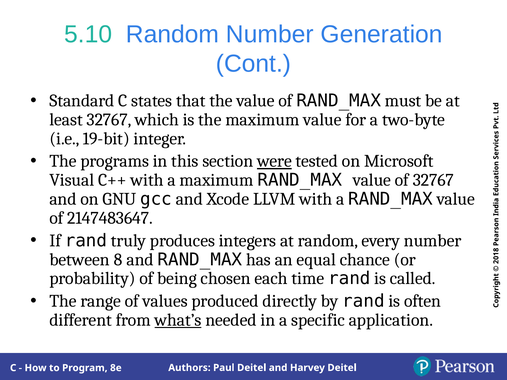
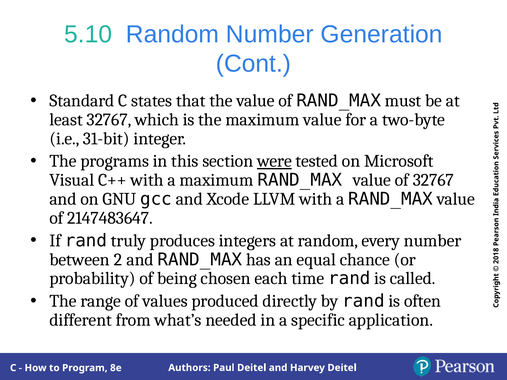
19-bit: 19-bit -> 31-bit
between 8: 8 -> 2
what’s underline: present -> none
